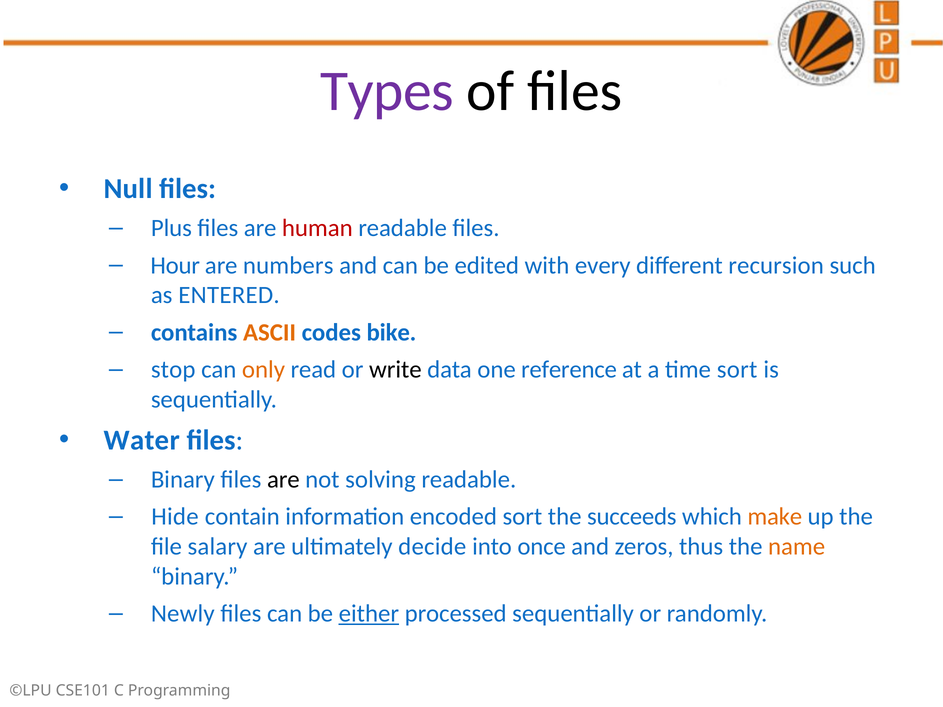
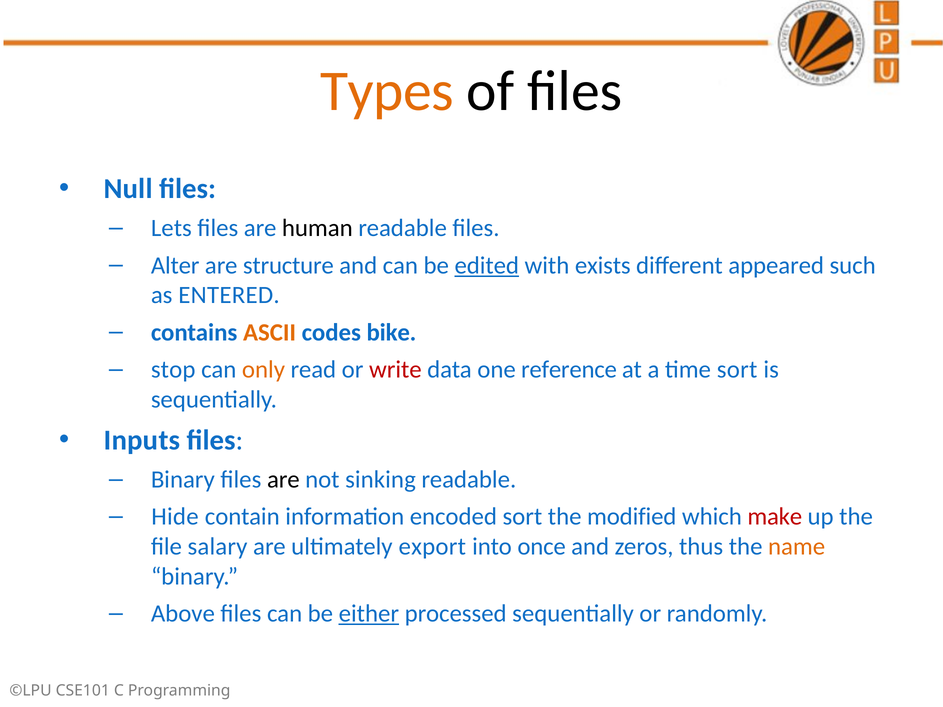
Types colour: purple -> orange
Plus: Plus -> Lets
human colour: red -> black
Hour: Hour -> Alter
numbers: numbers -> structure
edited underline: none -> present
every: every -> exists
recursion: recursion -> appeared
write colour: black -> red
Water: Water -> Inputs
solving: solving -> sinking
succeeds: succeeds -> modified
make colour: orange -> red
decide: decide -> export
Newly: Newly -> Above
